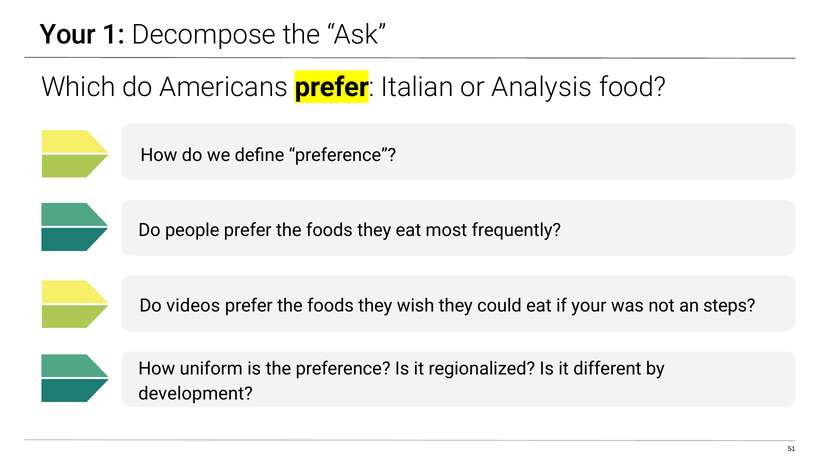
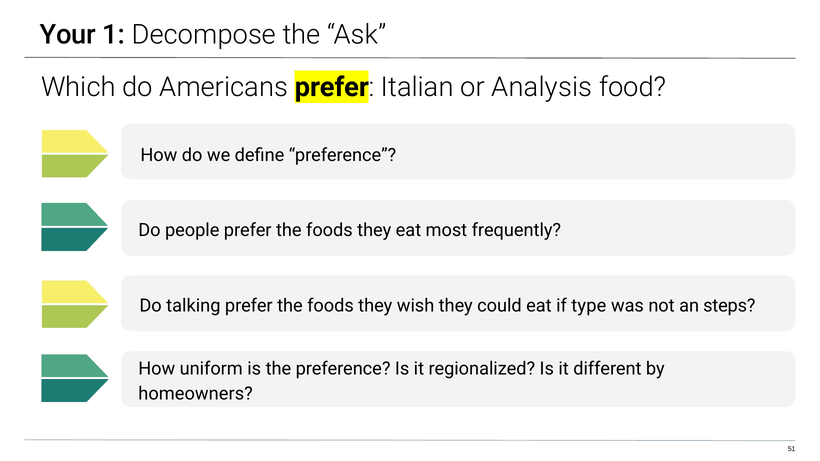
videos: videos -> talking
if your: your -> type
development: development -> homeowners
